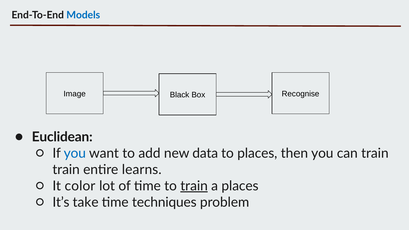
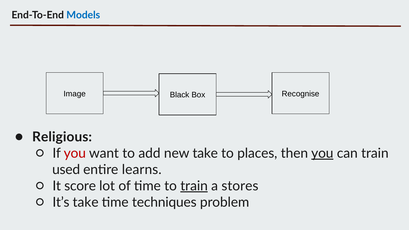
Euclidean: Euclidean -> Religious
you at (75, 153) colour: blue -> red
new data: data -> take
you at (322, 153) underline: none -> present
train at (66, 170): train -> used
color: color -> score
a places: places -> stores
